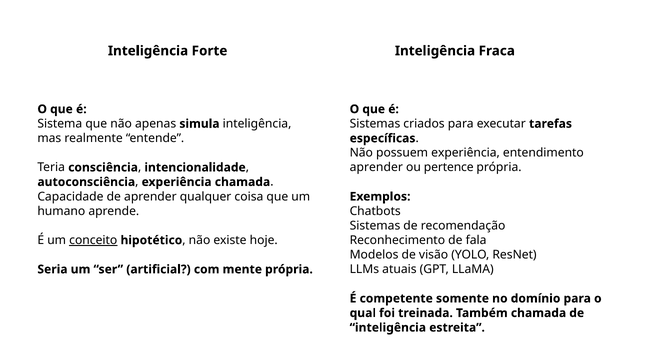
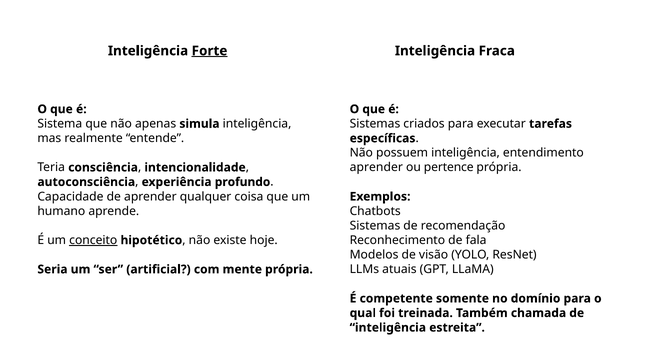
Forte underline: none -> present
possuem experiência: experiência -> inteligência
experiência chamada: chamada -> profundo
